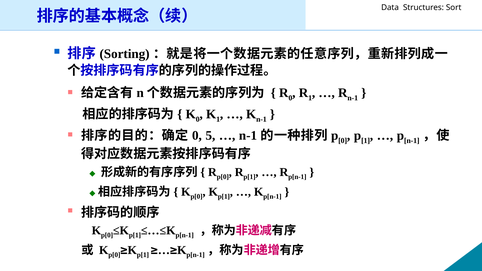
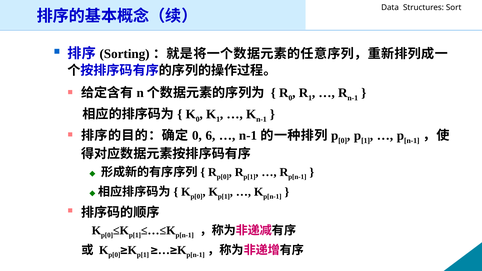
5: 5 -> 6
